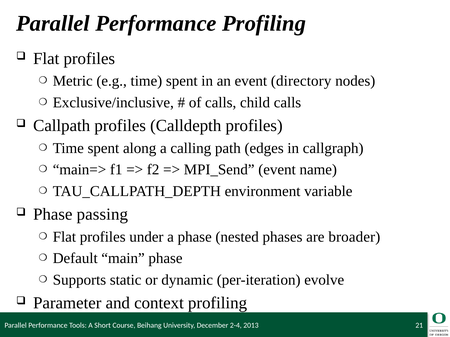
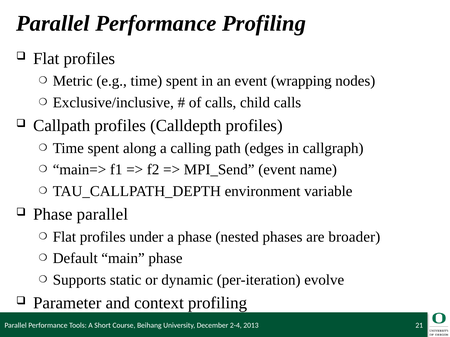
directory: directory -> wrapping
Phase passing: passing -> parallel
